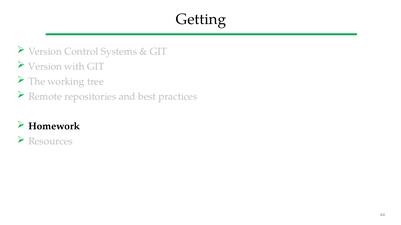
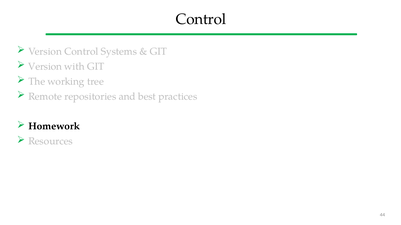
Getting at (201, 19): Getting -> Control
